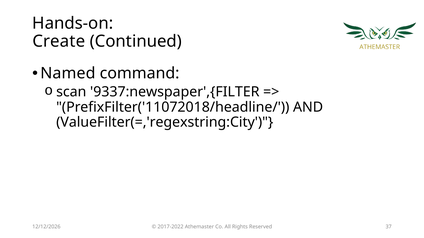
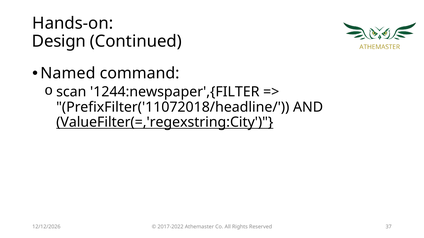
Create: Create -> Design
9337:newspaper',{FILTER: 9337:newspaper',{FILTER -> 1244:newspaper',{FILTER
ValueFilter(=,'regexstring:City underline: none -> present
